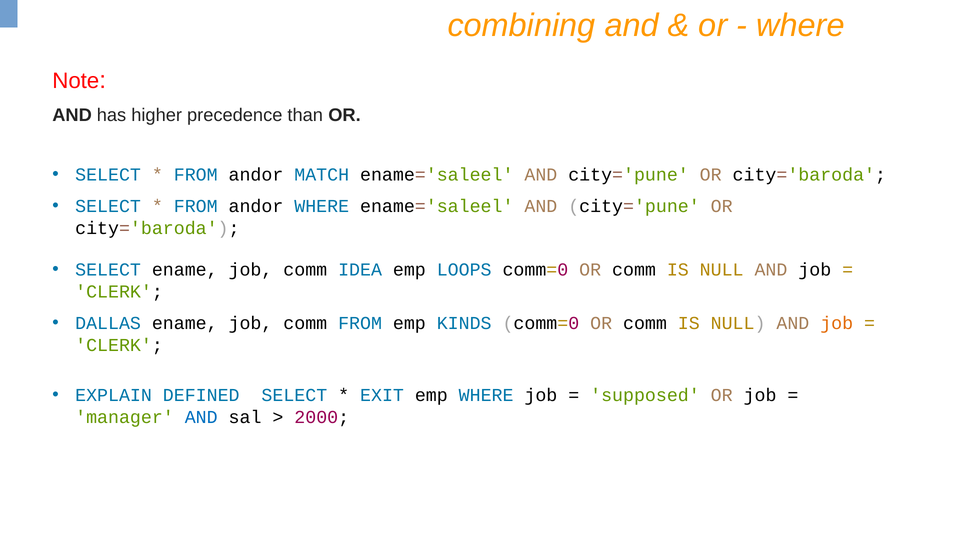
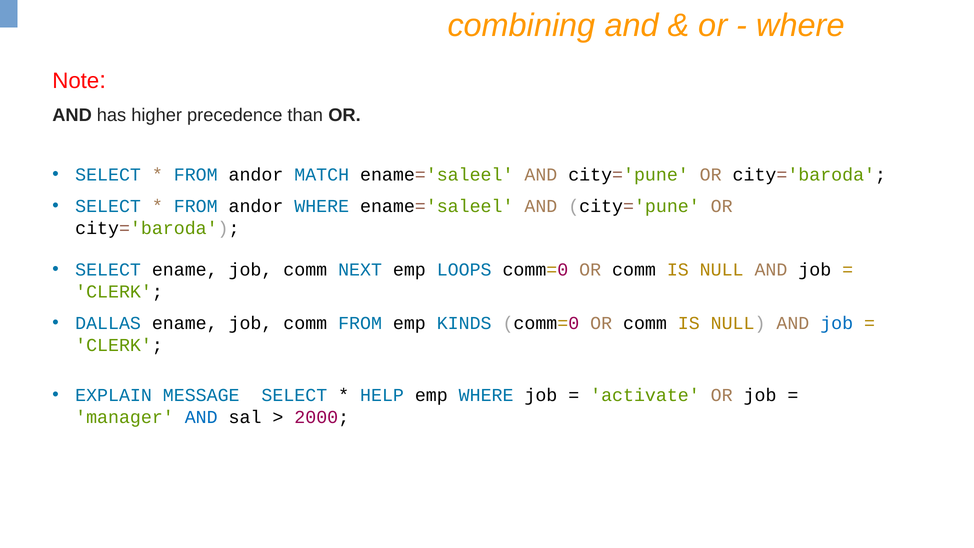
IDEA: IDEA -> NEXT
job at (837, 323) colour: orange -> blue
DEFINED: DEFINED -> MESSAGE
EXIT: EXIT -> HELP
supposed: supposed -> activate
